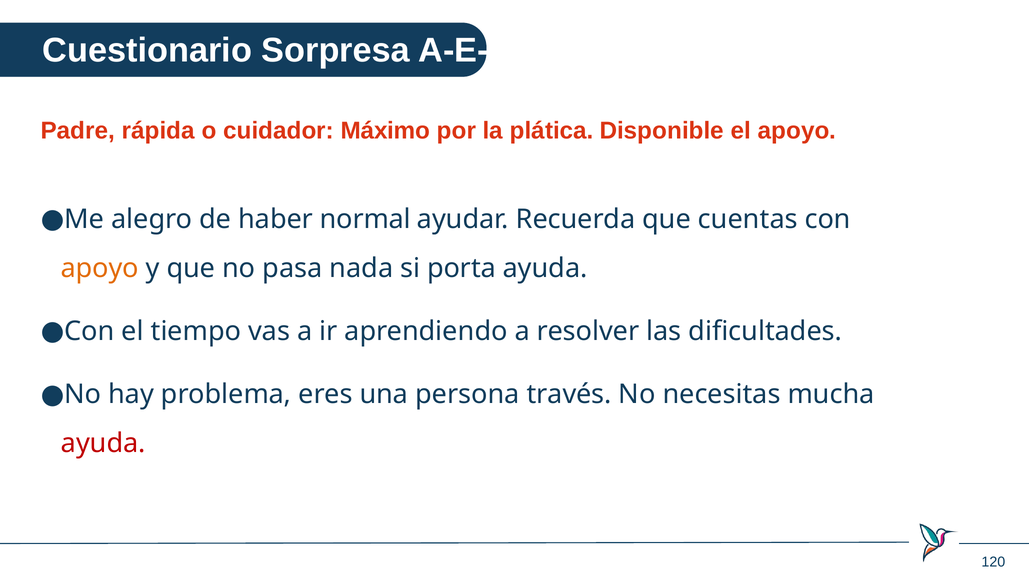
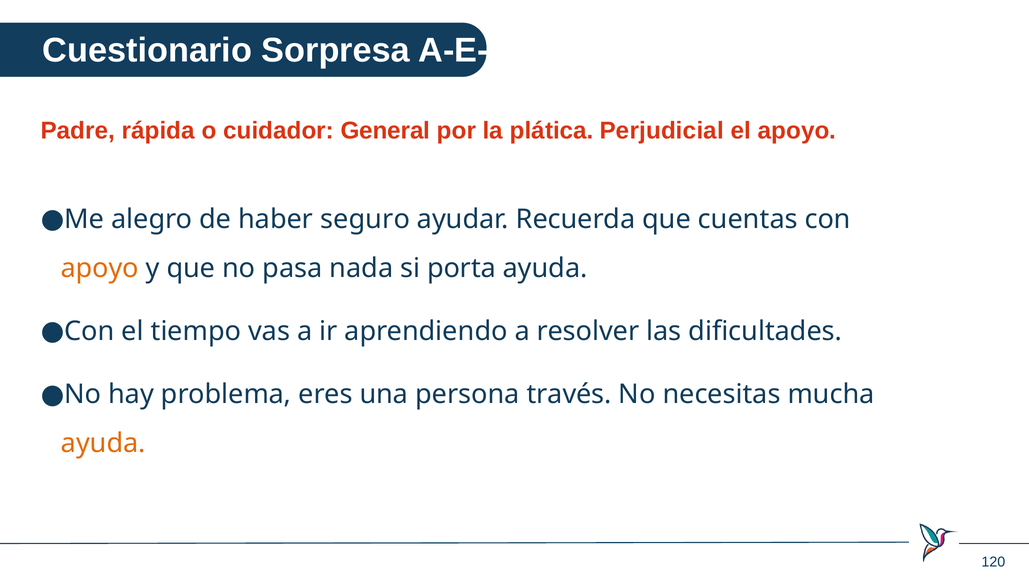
Máximo: Máximo -> General
Disponible: Disponible -> Perjudicial
normal: normal -> seguro
ayuda at (103, 443) colour: red -> orange
